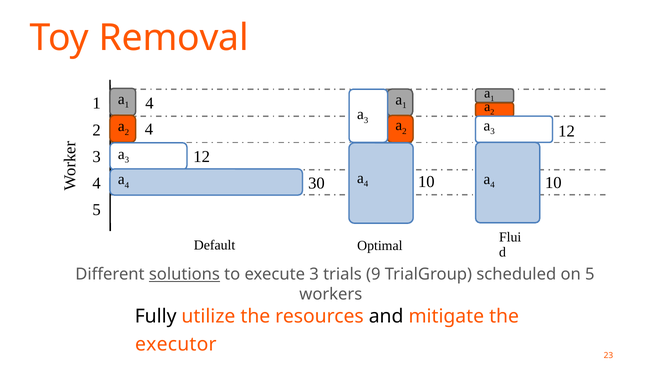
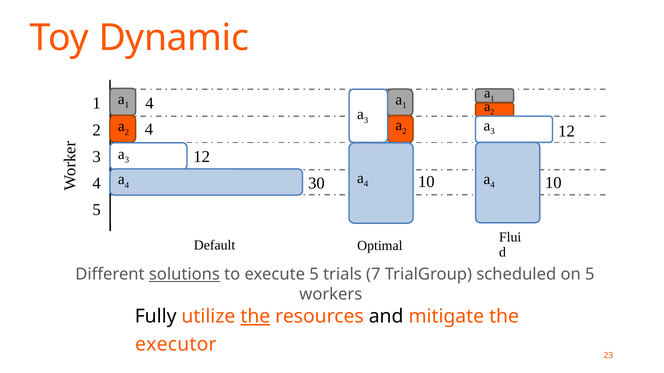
Removal: Removal -> Dynamic
execute 3: 3 -> 5
9: 9 -> 7
the at (255, 317) underline: none -> present
